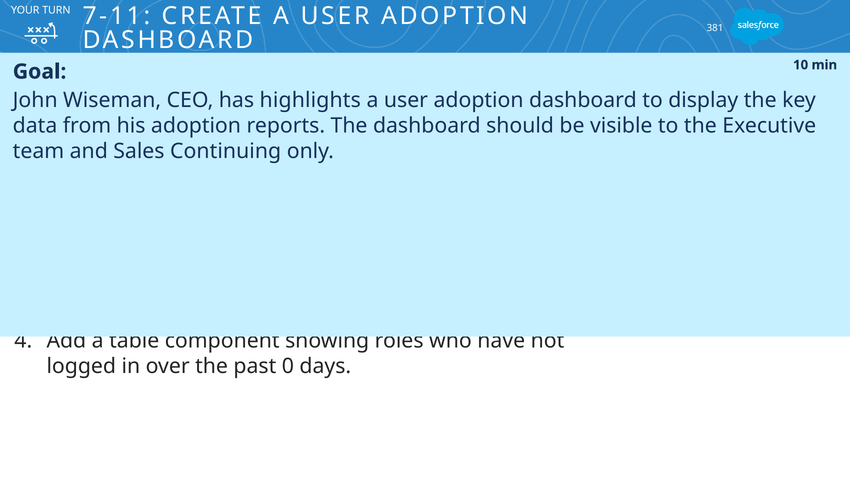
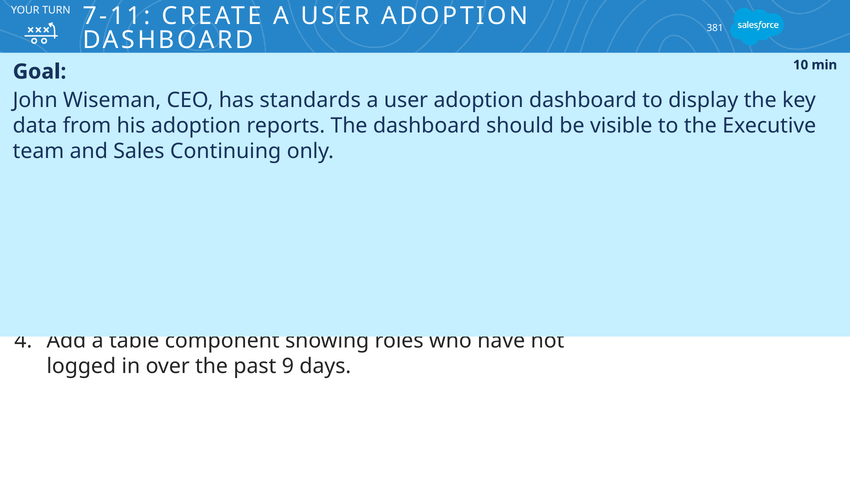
highlights: highlights -> standards
0: 0 -> 9
